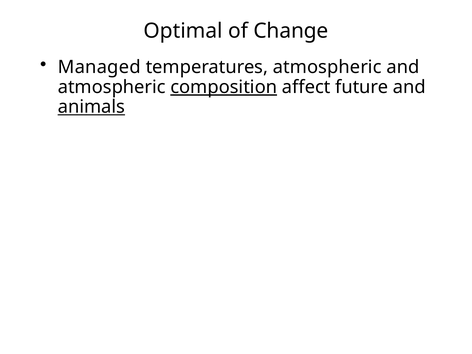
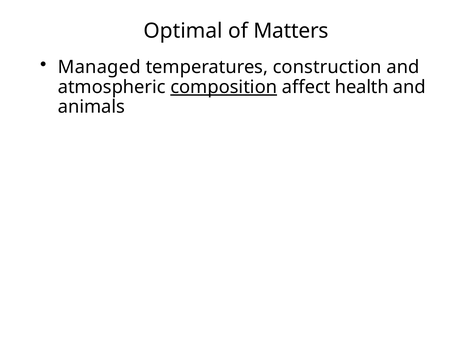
Change: Change -> Matters
temperatures atmospheric: atmospheric -> construction
future: future -> health
animals underline: present -> none
